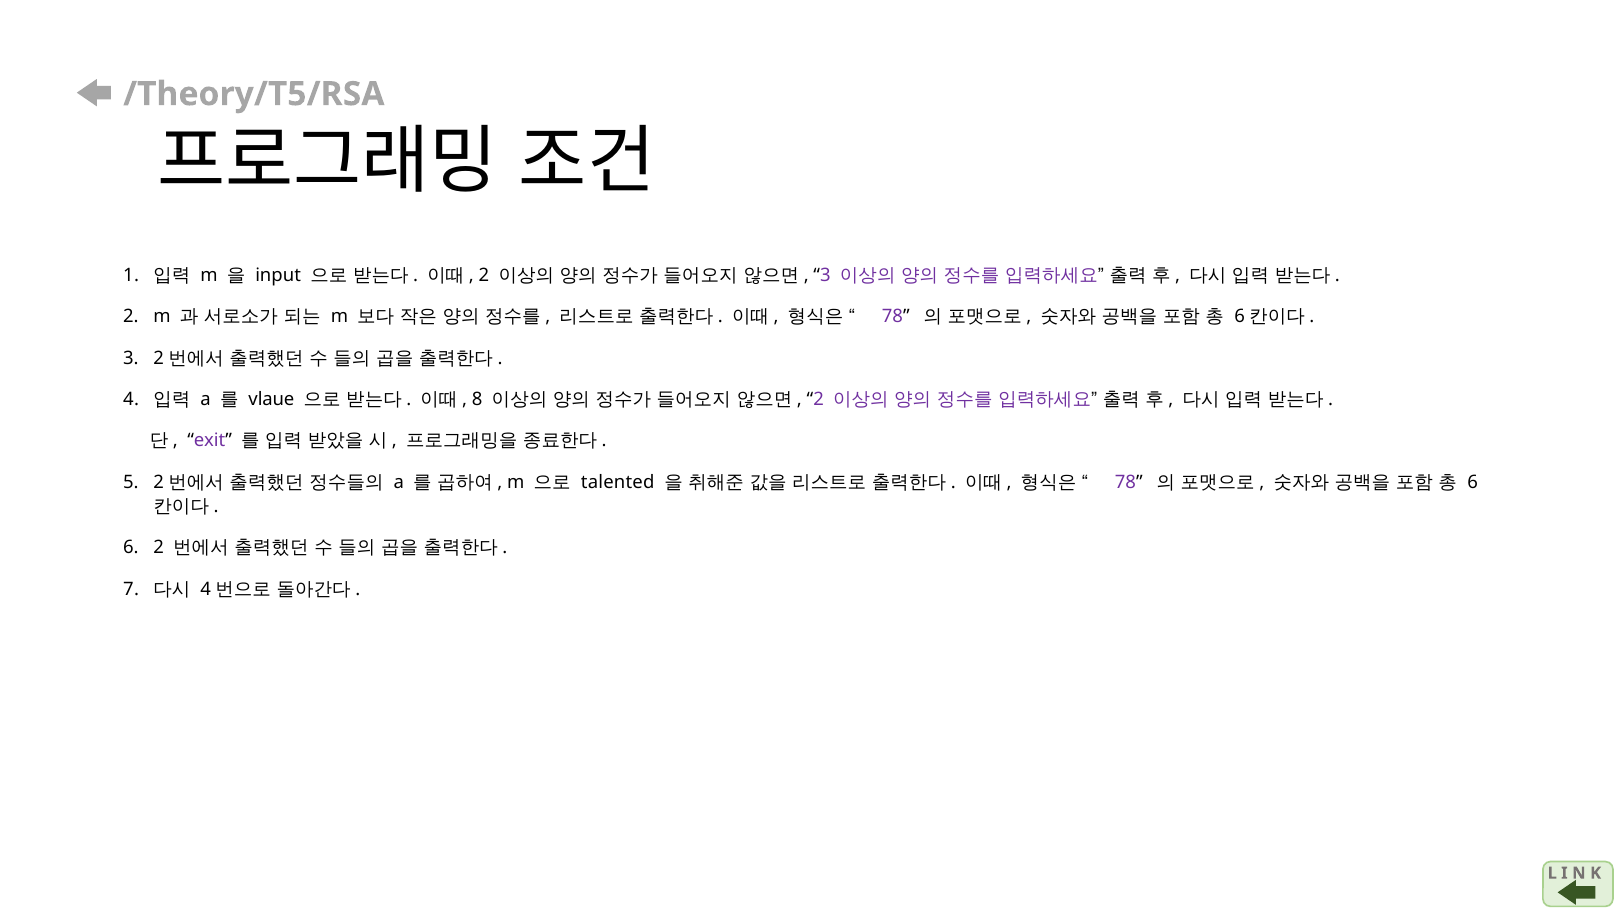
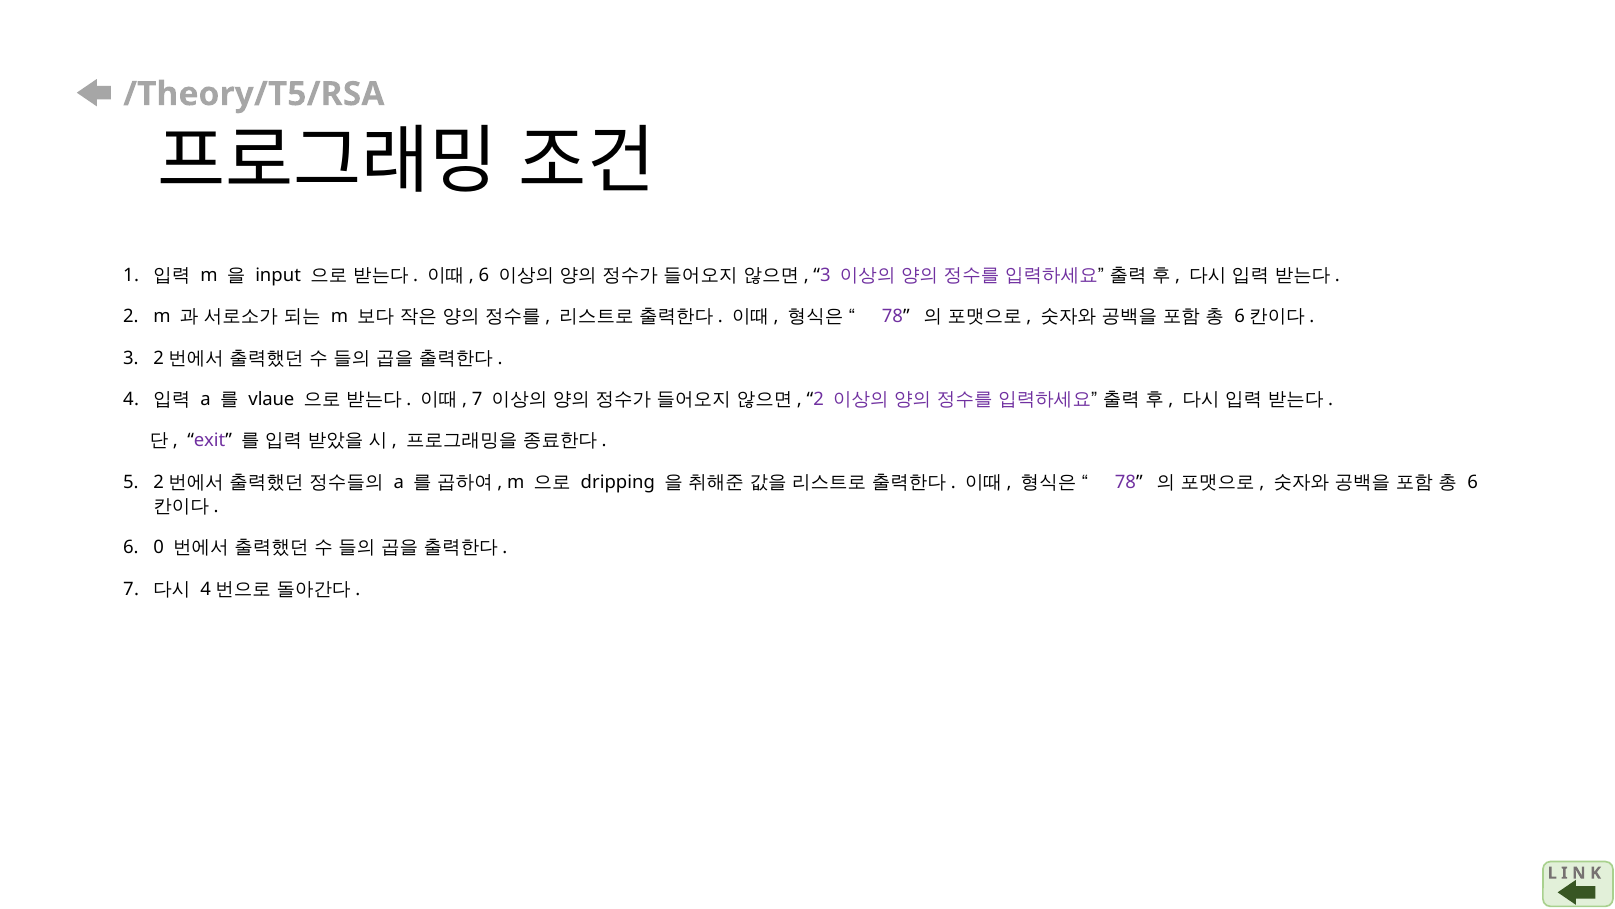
2 at (484, 275): 2 -> 6
8 at (477, 399): 8 -> 7
talented: talented -> dripping
2 at (159, 548): 2 -> 0
